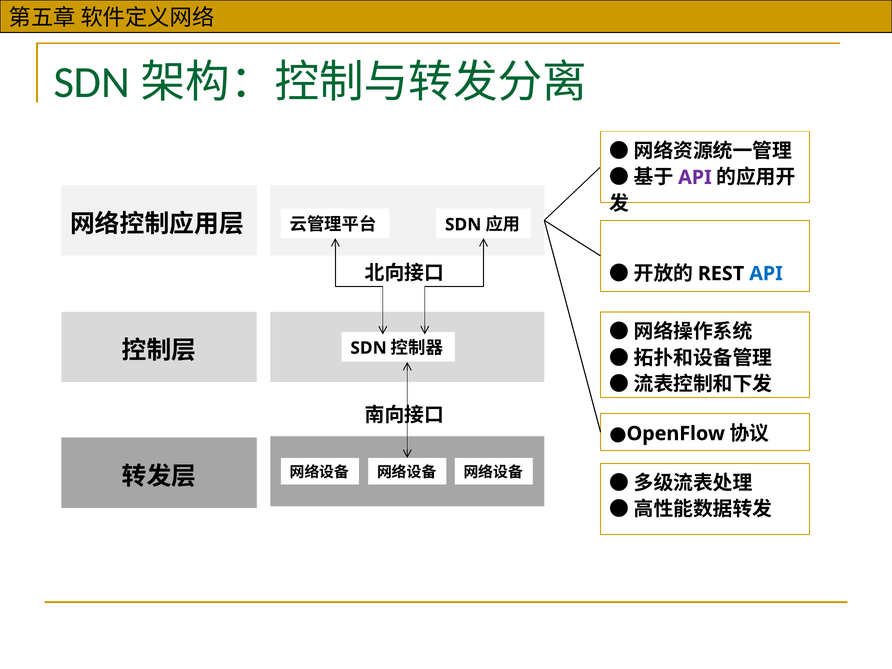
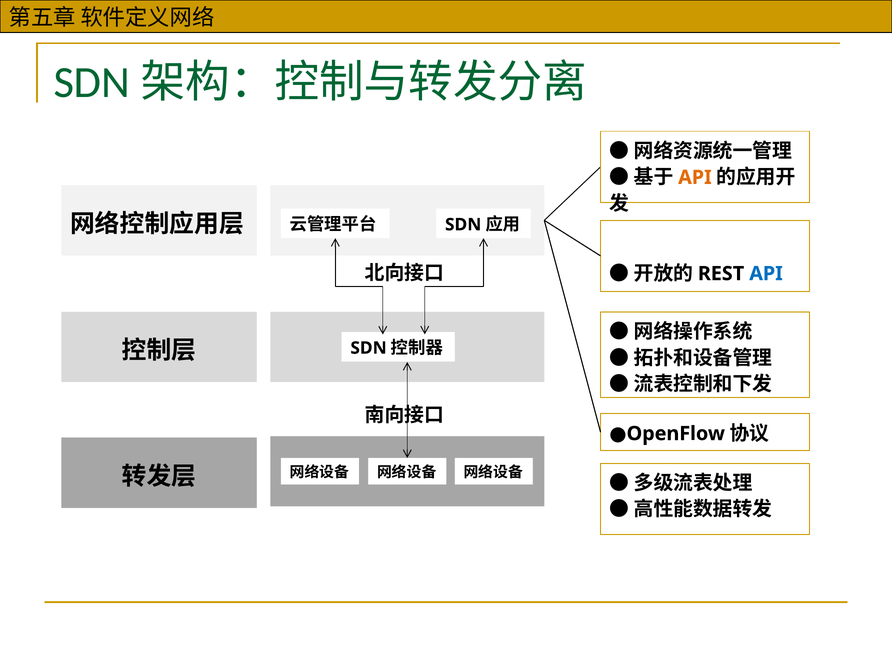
API at (695, 177) colour: purple -> orange
